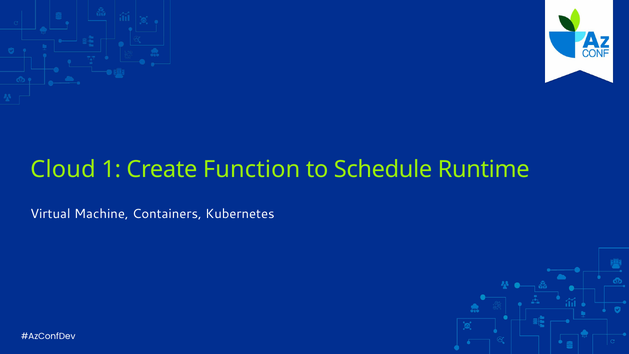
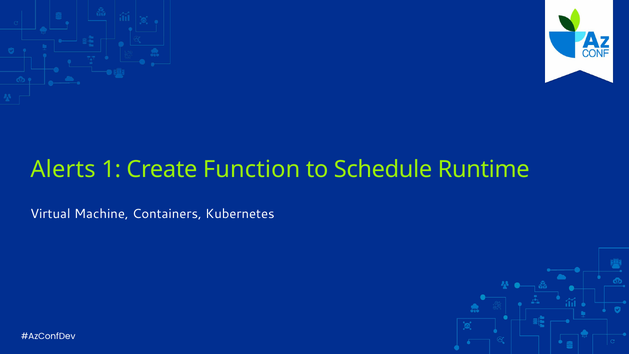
Cloud: Cloud -> Alerts
